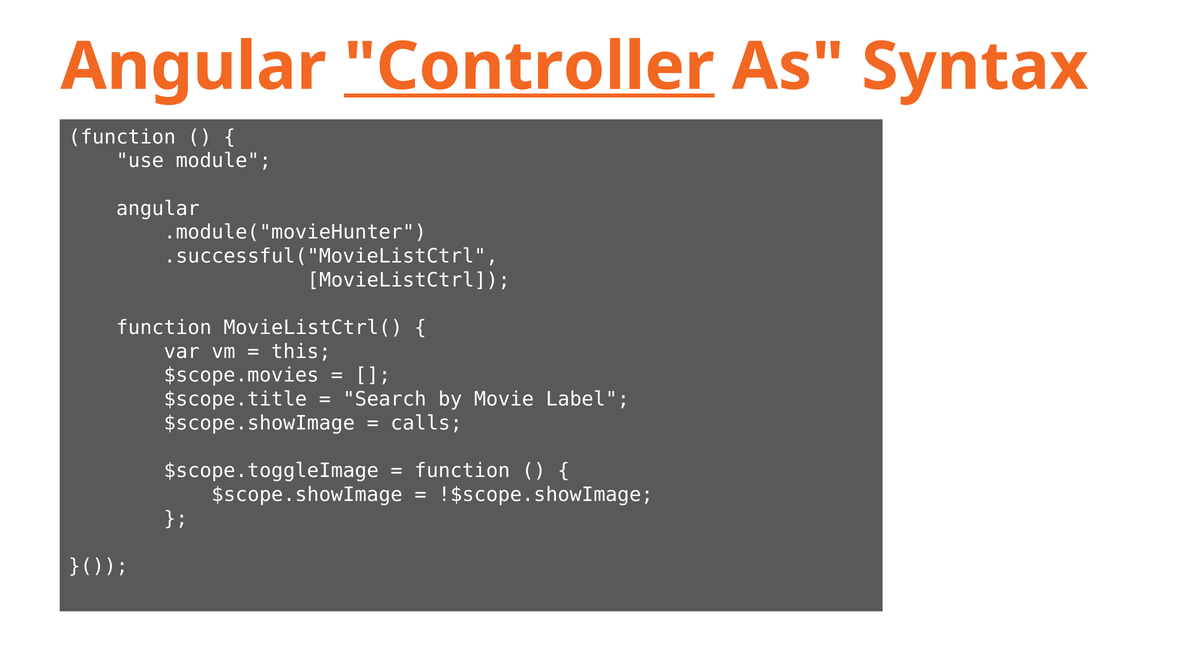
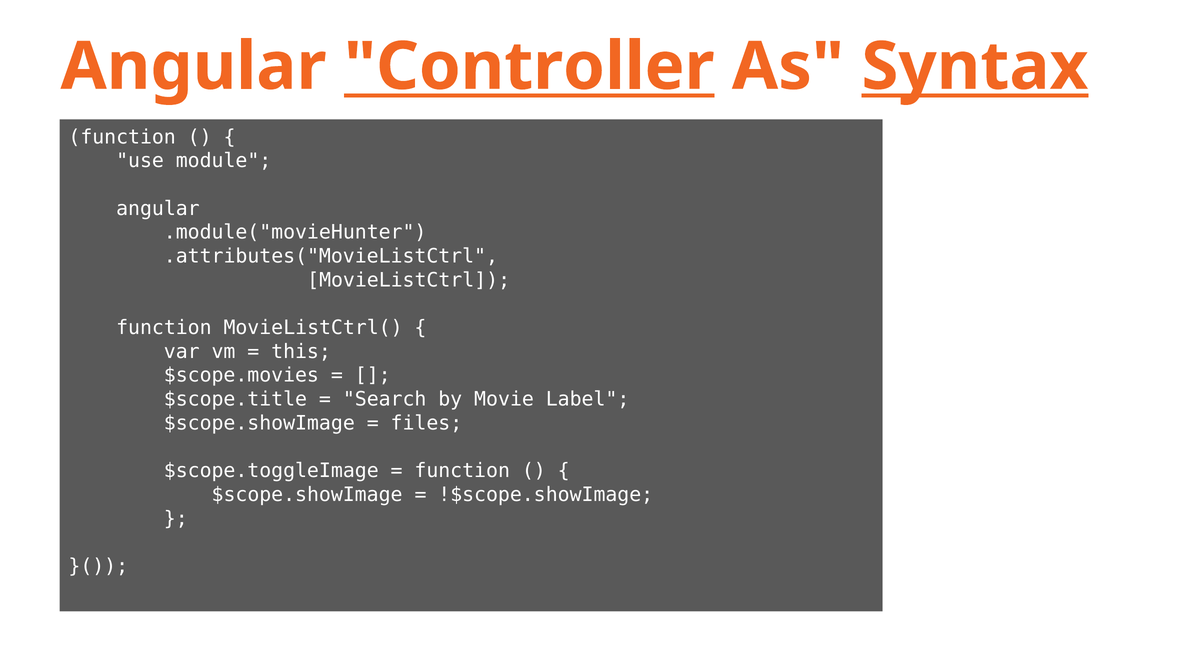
Syntax underline: none -> present
.successful("MovieListCtrl: .successful("MovieListCtrl -> .attributes("MovieListCtrl
calls: calls -> files
